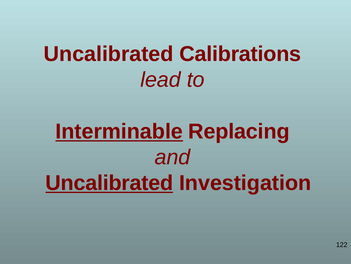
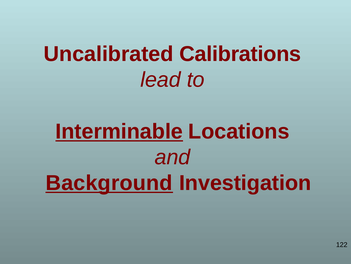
Replacing: Replacing -> Locations
Uncalibrated at (109, 183): Uncalibrated -> Background
